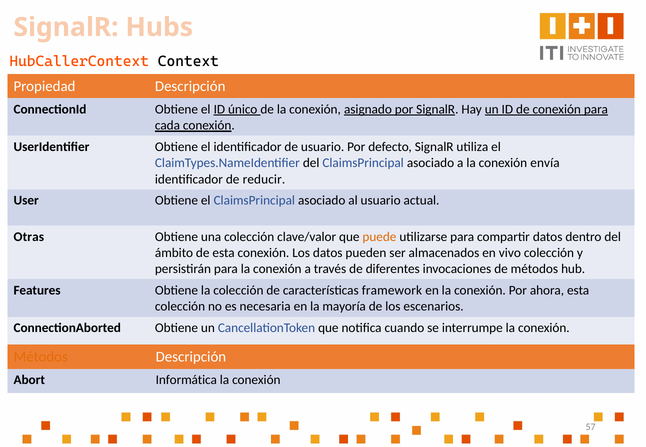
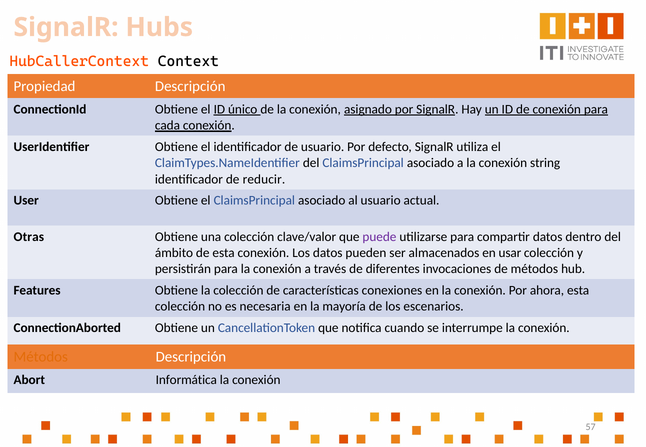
envía: envía -> string
puede colour: orange -> purple
vivo: vivo -> usar
framework: framework -> conexiones
